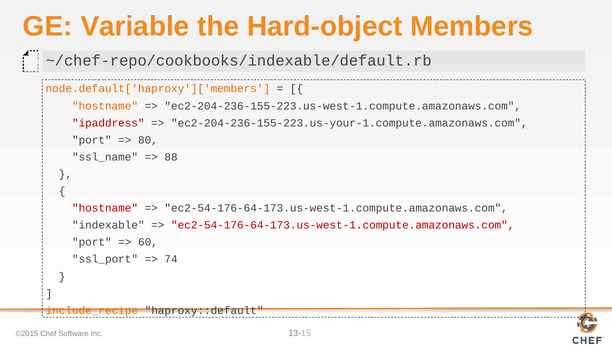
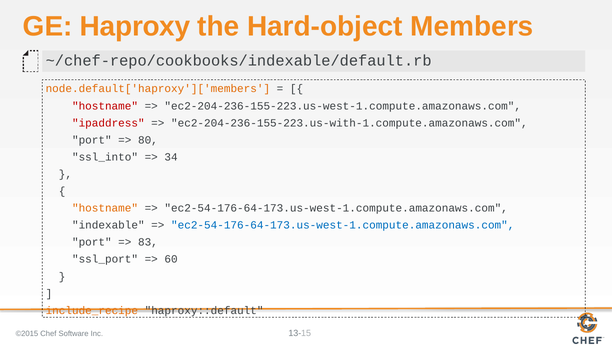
Variable: Variable -> Haproxy
hostname at (105, 106) colour: orange -> red
ec2-204-236-155-223.us-your-1.compute.amazonaws.com: ec2-204-236-155-223.us-your-1.compute.amazonaws.com -> ec2-204-236-155-223.us-with-1.compute.amazonaws.com
ssl_name: ssl_name -> ssl_into
88: 88 -> 34
hostname at (105, 208) colour: red -> orange
ec2-54-176-64-173.us-west-1.compute.amazonaws.com at (343, 225) colour: red -> blue
60: 60 -> 83
74: 74 -> 60
